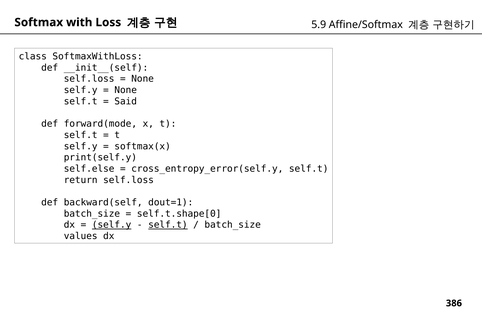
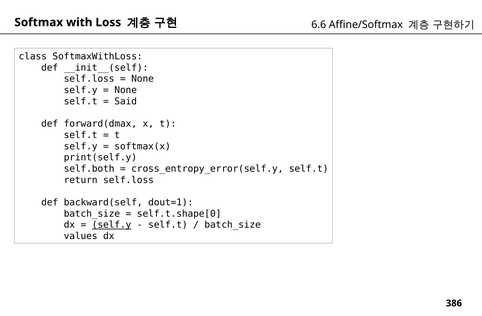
5.9: 5.9 -> 6.6
forward(mode: forward(mode -> forward(dmax
self.else: self.else -> self.both
self.t at (168, 225) underline: present -> none
